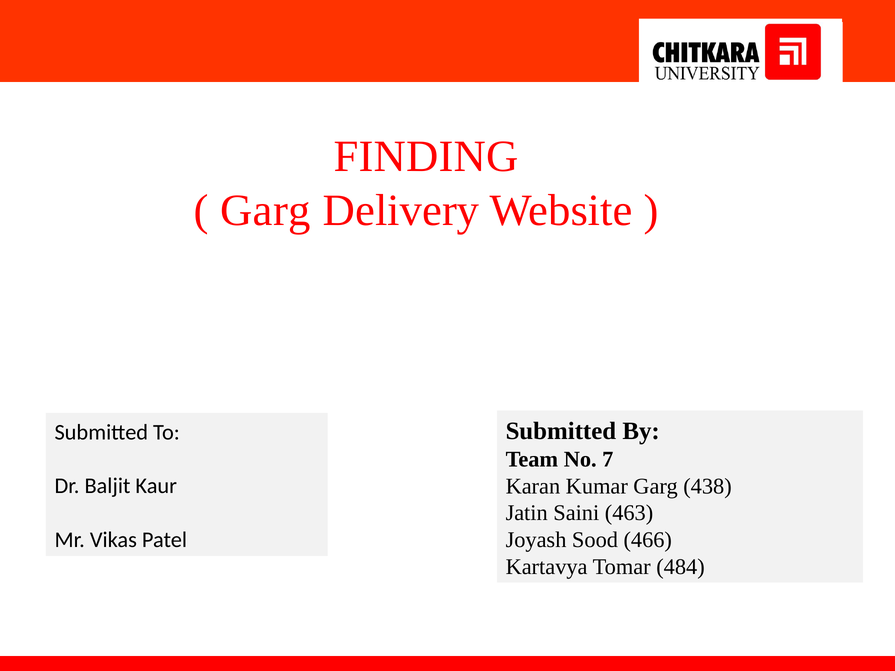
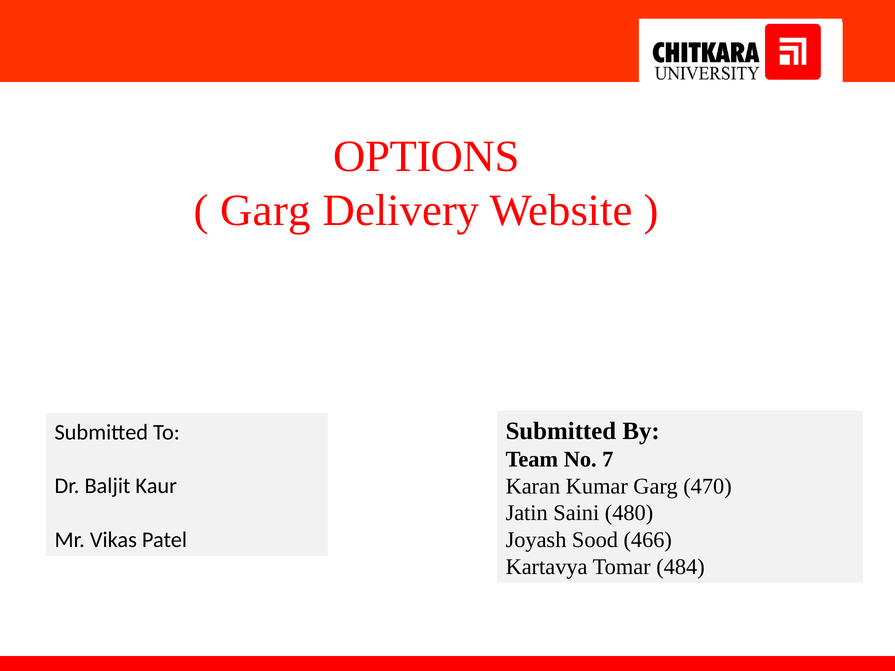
FINDING: FINDING -> OPTIONS
438: 438 -> 470
463: 463 -> 480
